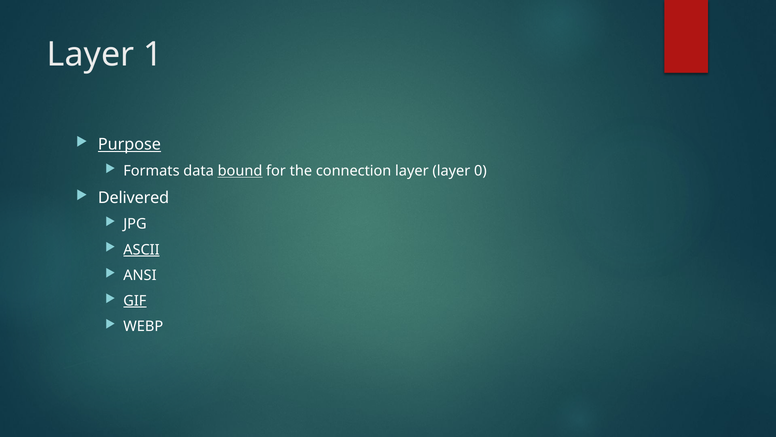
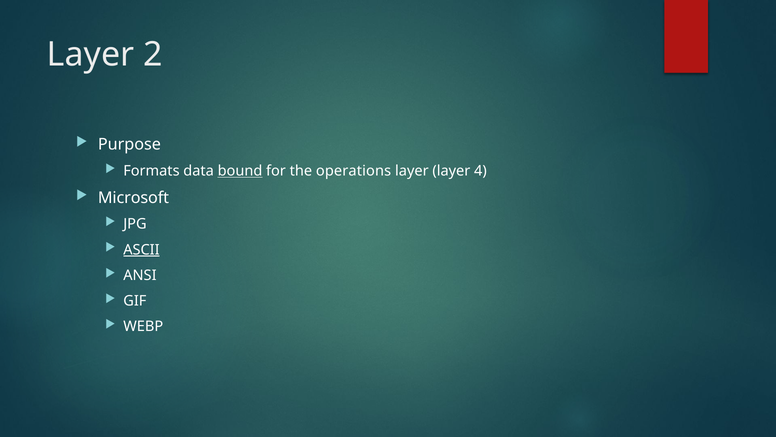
1: 1 -> 2
Purpose underline: present -> none
connection: connection -> operations
0: 0 -> 4
Delivered: Delivered -> Microsoft
GIF underline: present -> none
